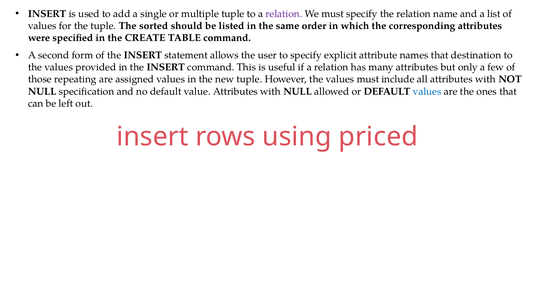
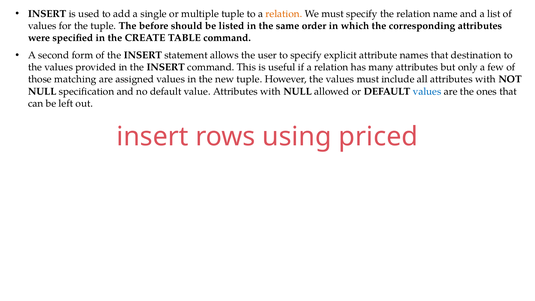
relation at (284, 14) colour: purple -> orange
sorted: sorted -> before
repeating: repeating -> matching
